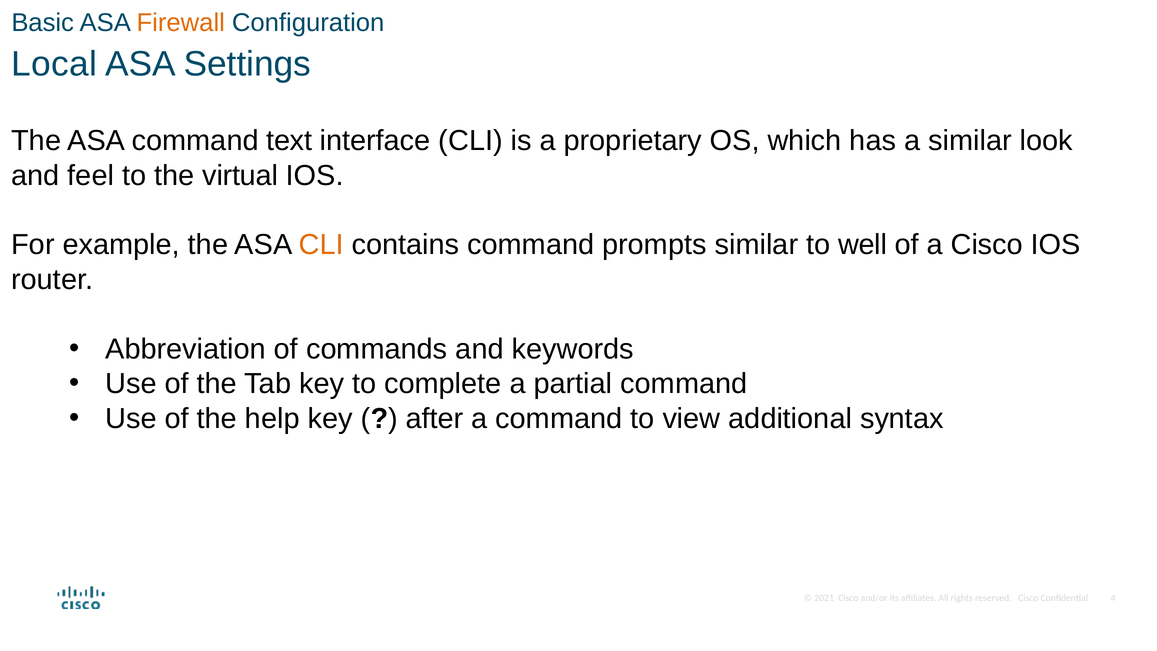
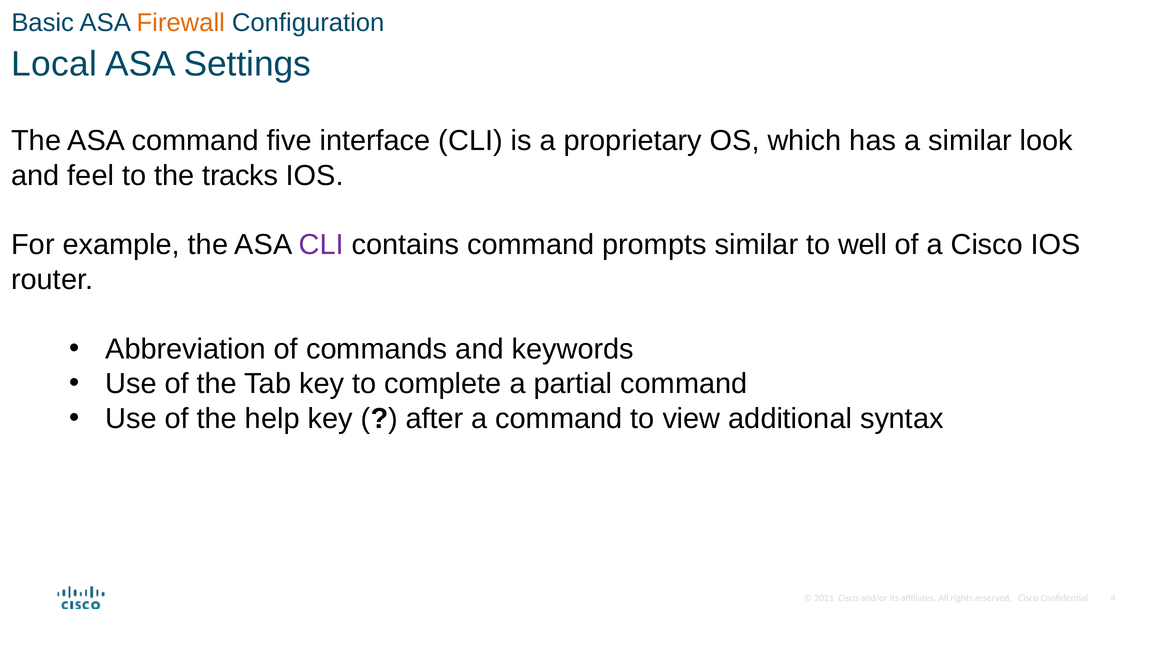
text: text -> five
virtual: virtual -> tracks
CLI at (321, 245) colour: orange -> purple
